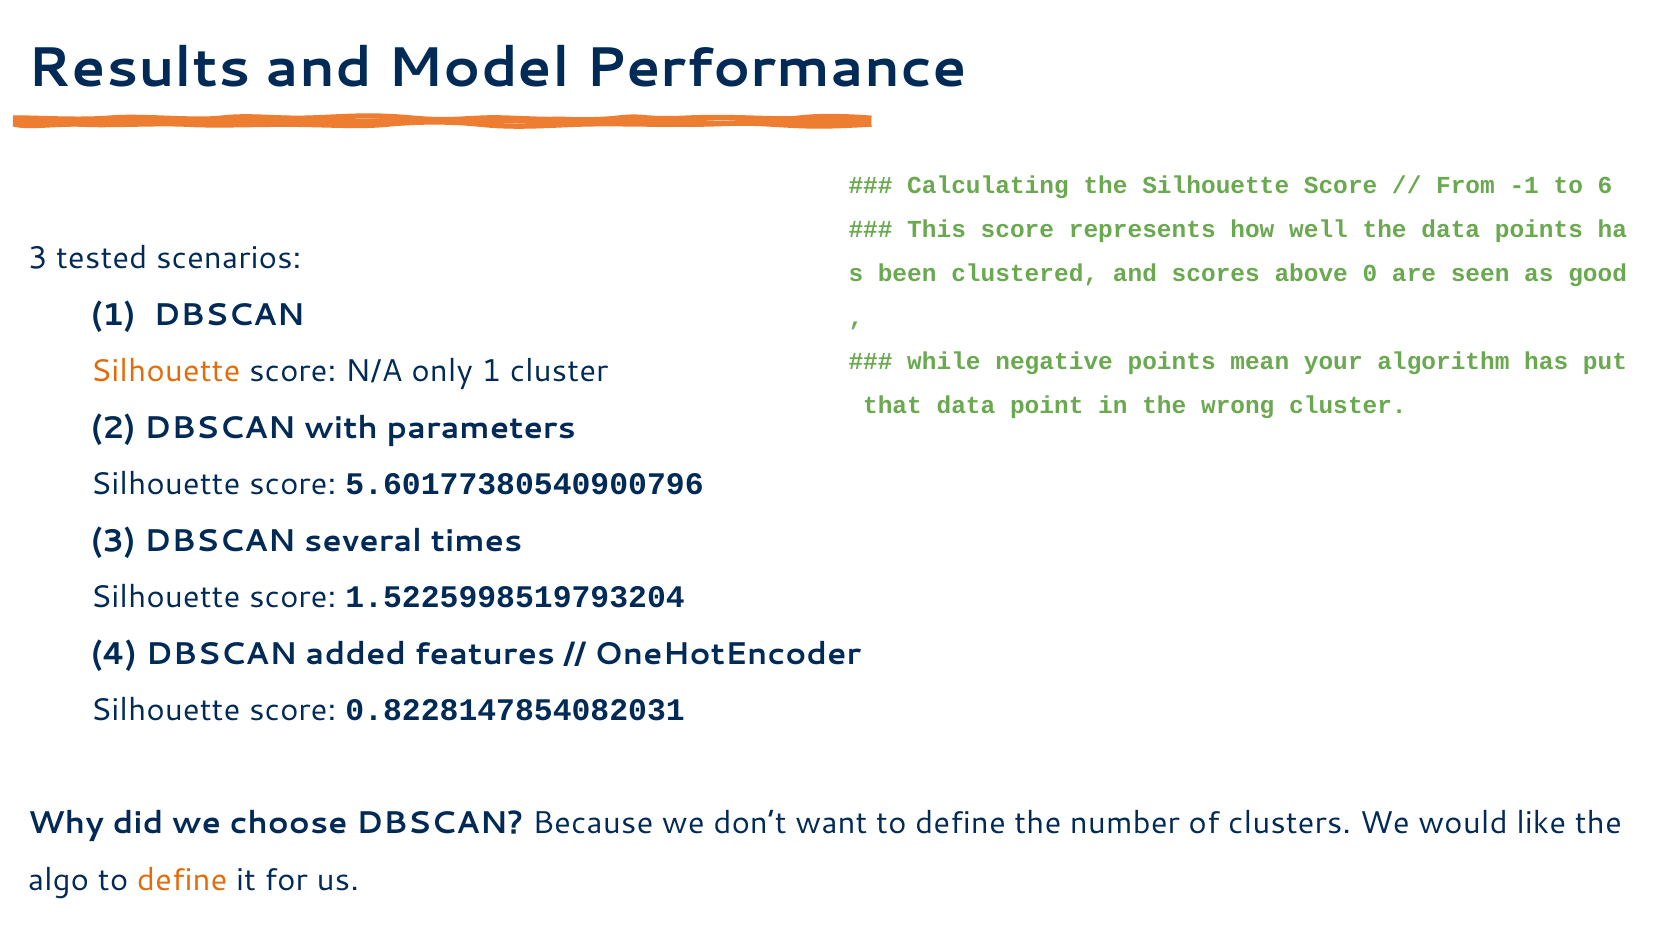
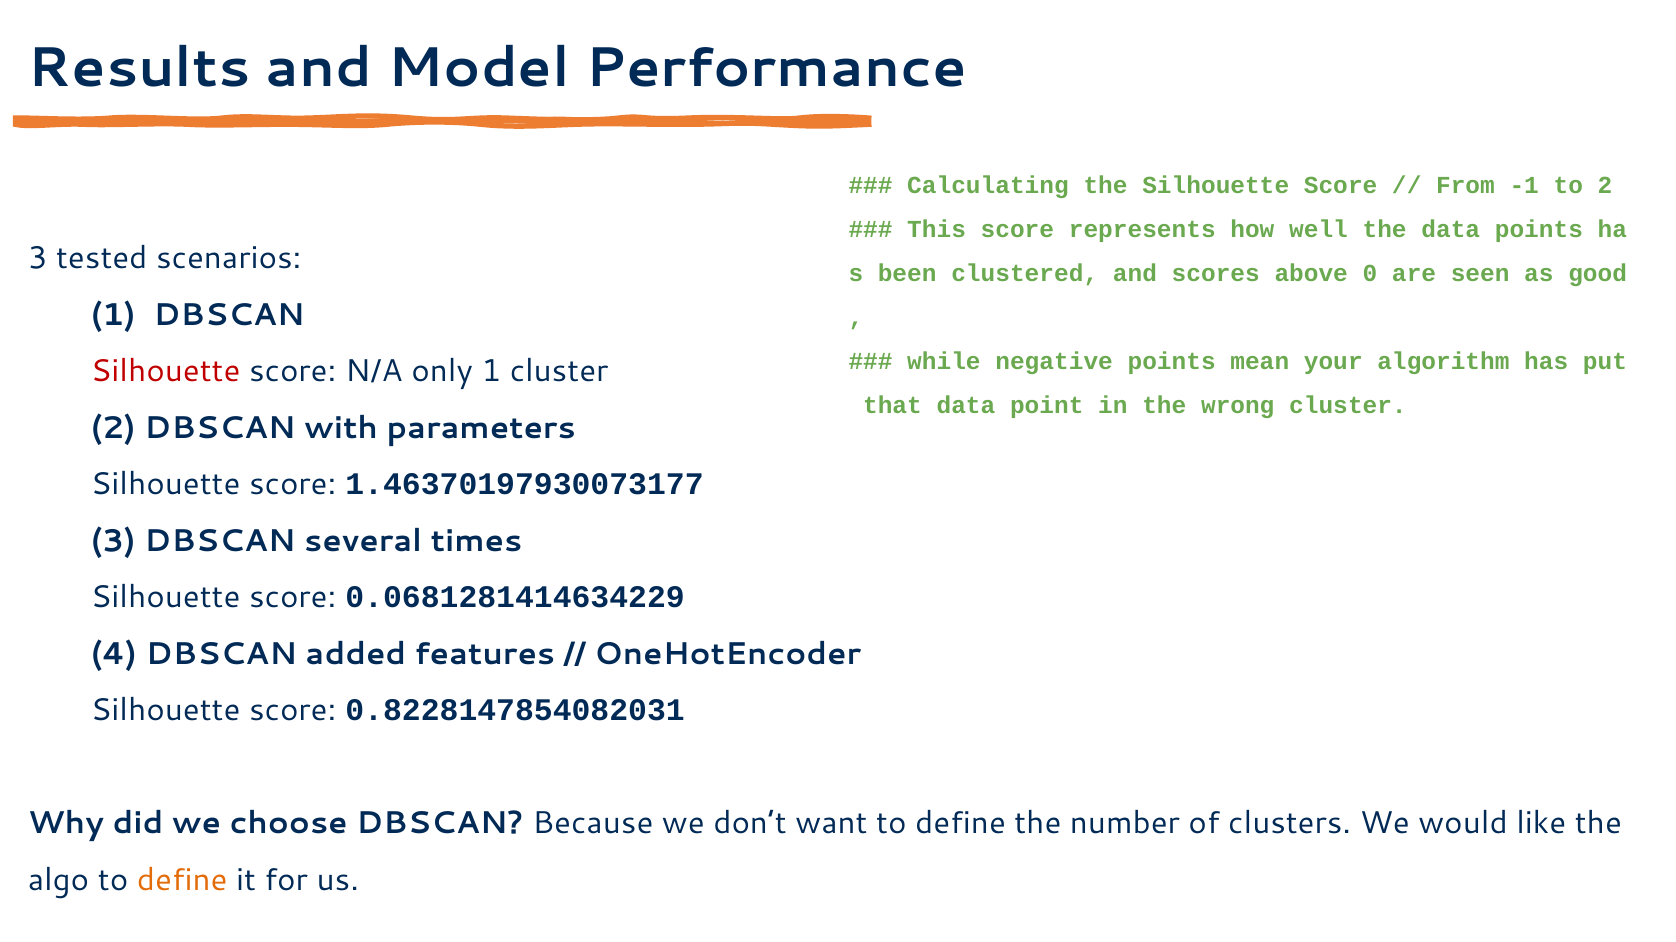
to 6: 6 -> 2
Silhouette at (166, 372) colour: orange -> red
5.60177380540900796: 5.60177380540900796 -> 1.46370197930073177
1.5225998519793204: 1.5225998519793204 -> 0.0681281414634229
